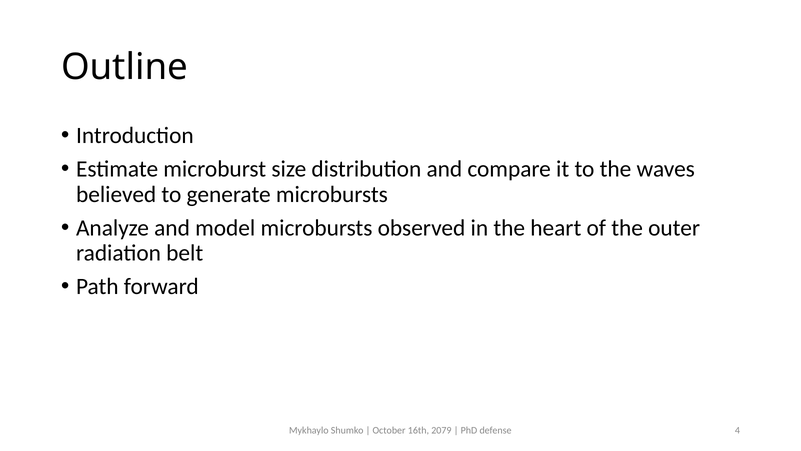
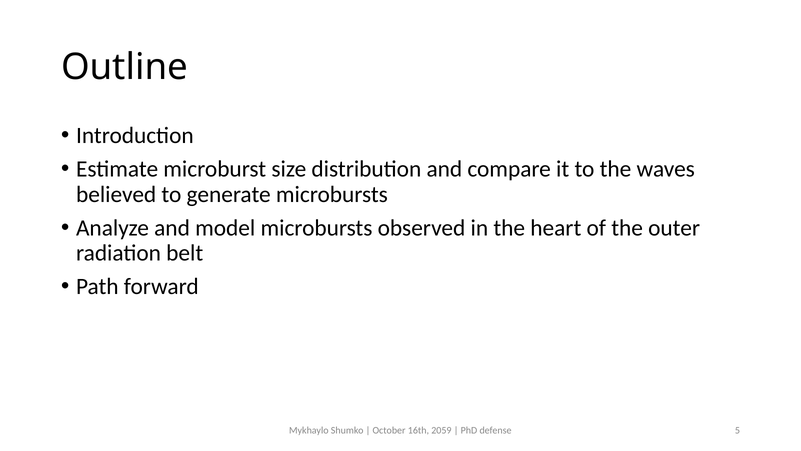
2079: 2079 -> 2059
4: 4 -> 5
